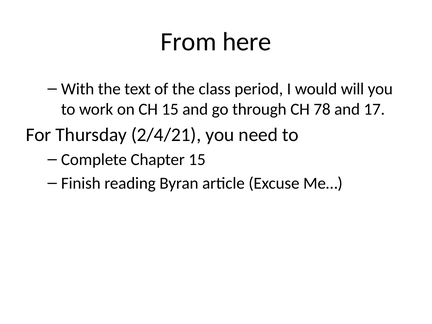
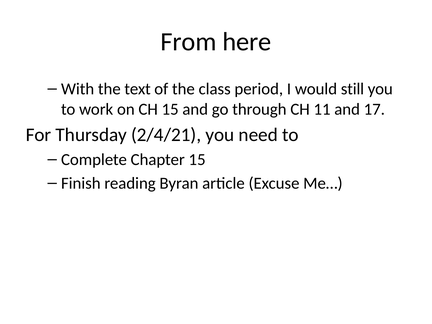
will: will -> still
78: 78 -> 11
